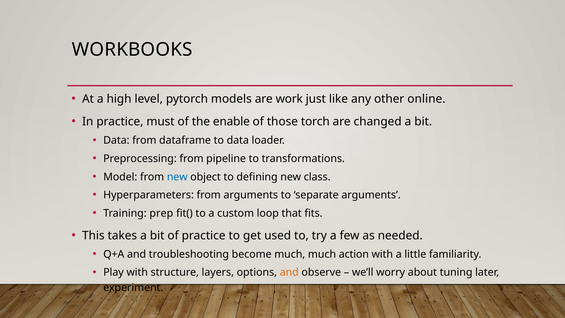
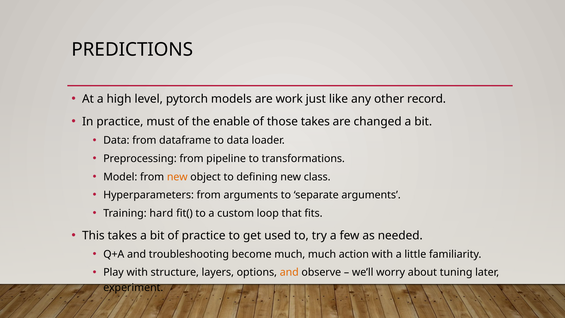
WORKBOOKS: WORKBOOKS -> PREDICTIONS
online: online -> record
those torch: torch -> takes
new at (177, 177) colour: blue -> orange
prep: prep -> hard
